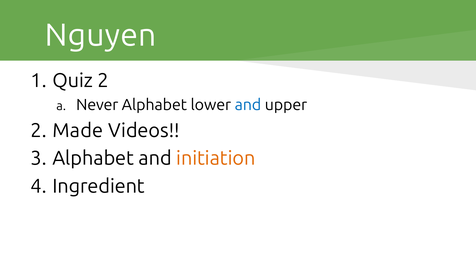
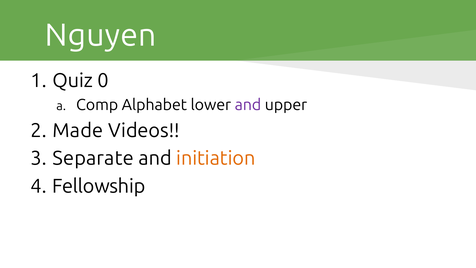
Quiz 2: 2 -> 0
Never: Never -> Comp
and at (248, 105) colour: blue -> purple
3 Alphabet: Alphabet -> Separate
Ingredient: Ingredient -> Fellowship
